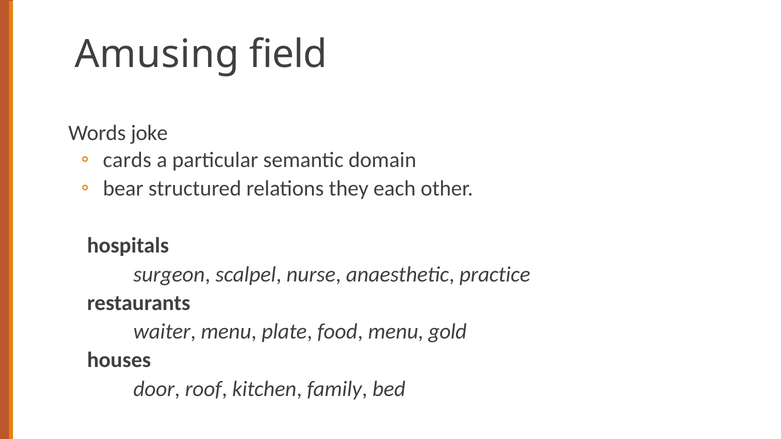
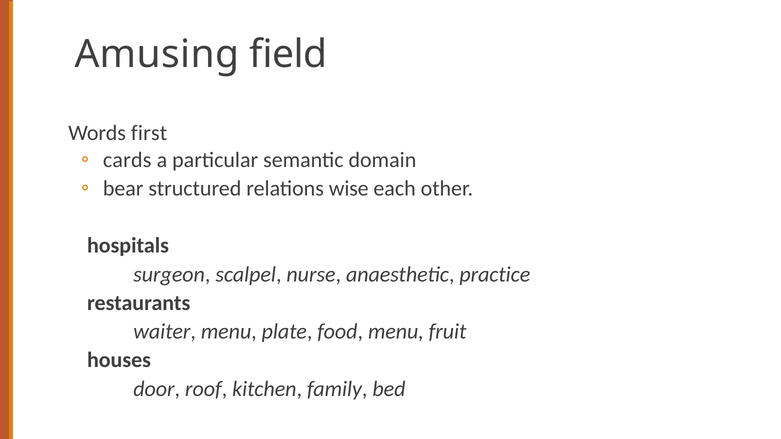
joke: joke -> first
they: they -> wise
gold: gold -> fruit
